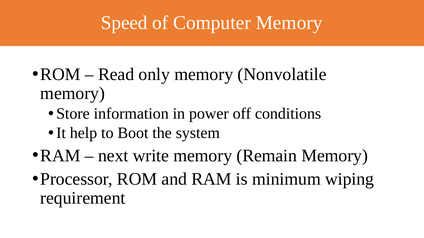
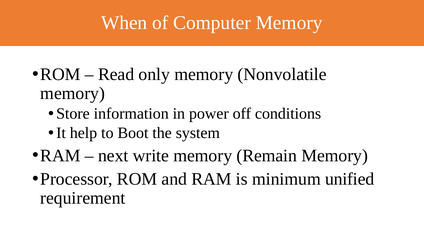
Speed: Speed -> When
wiping: wiping -> unified
